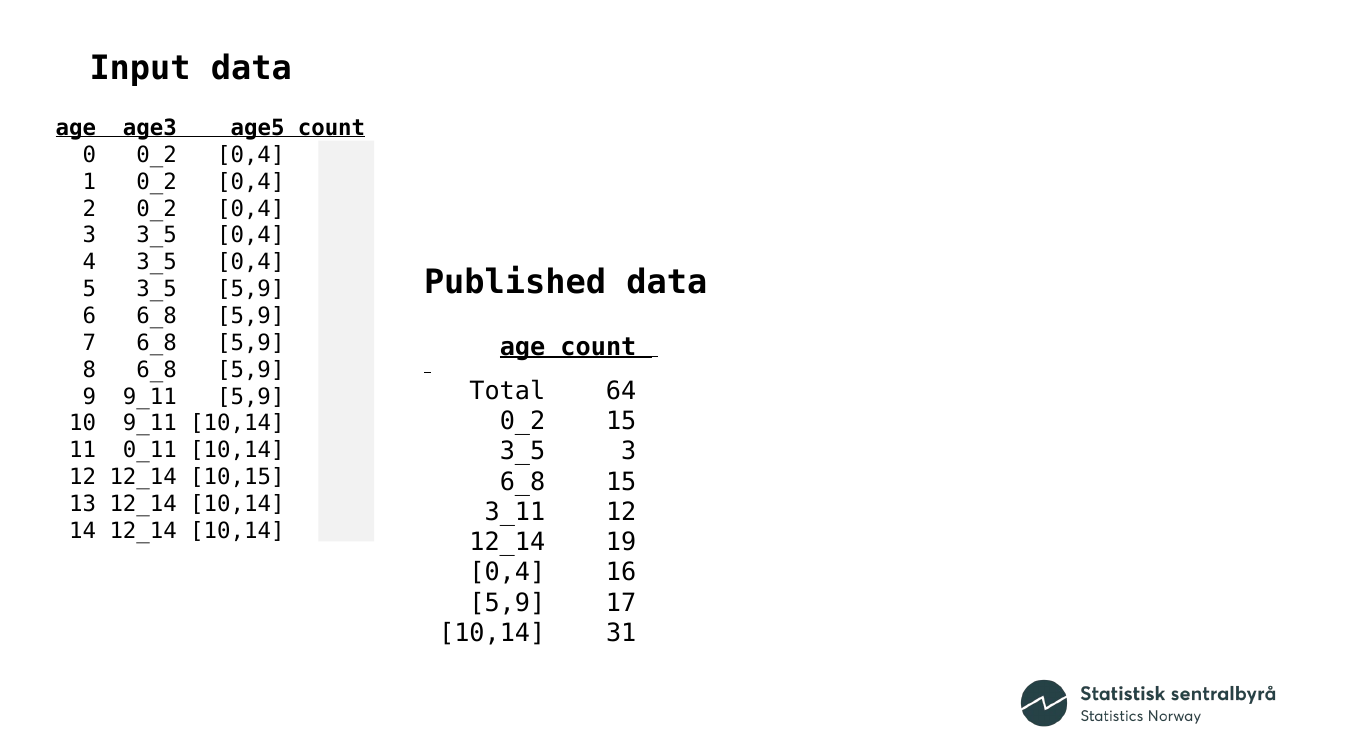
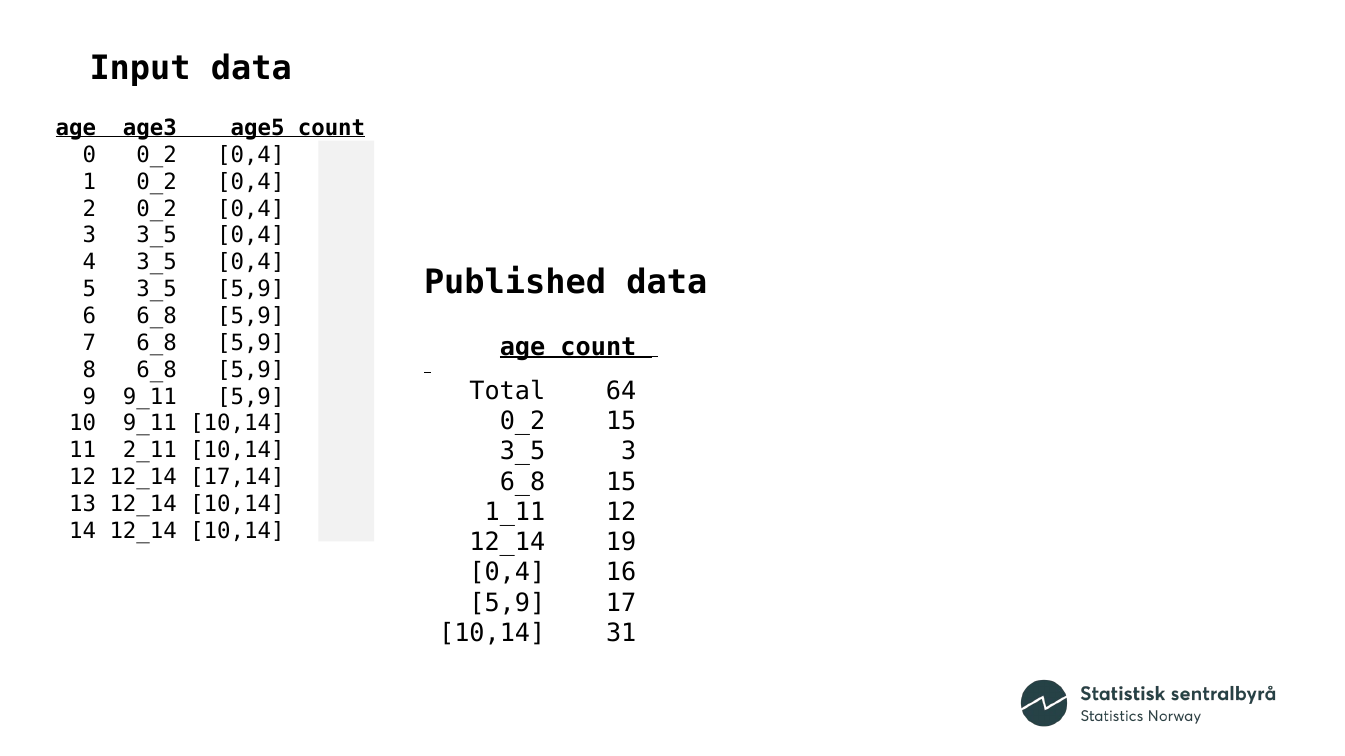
0_11: 0_11 -> 2_11
10,15: 10,15 -> 17,14
3_11: 3_11 -> 1_11
